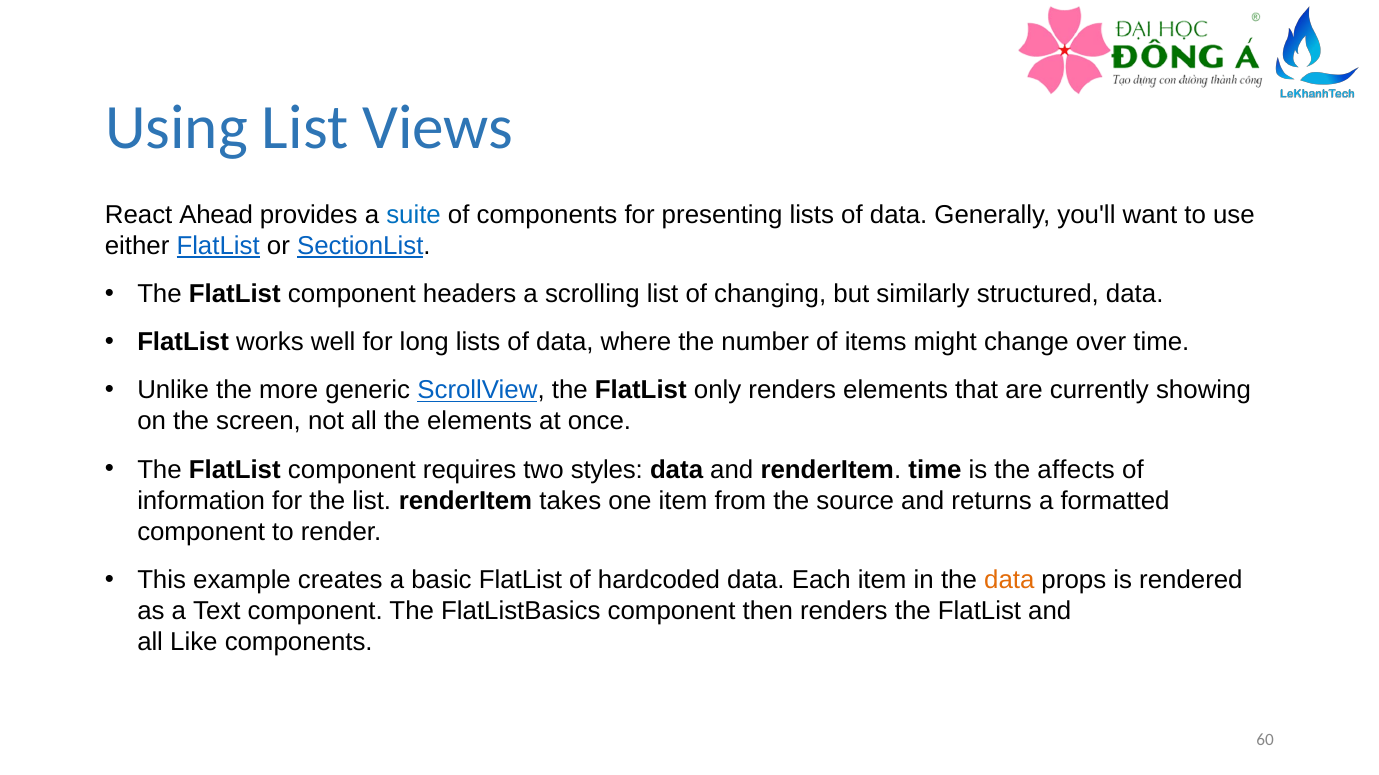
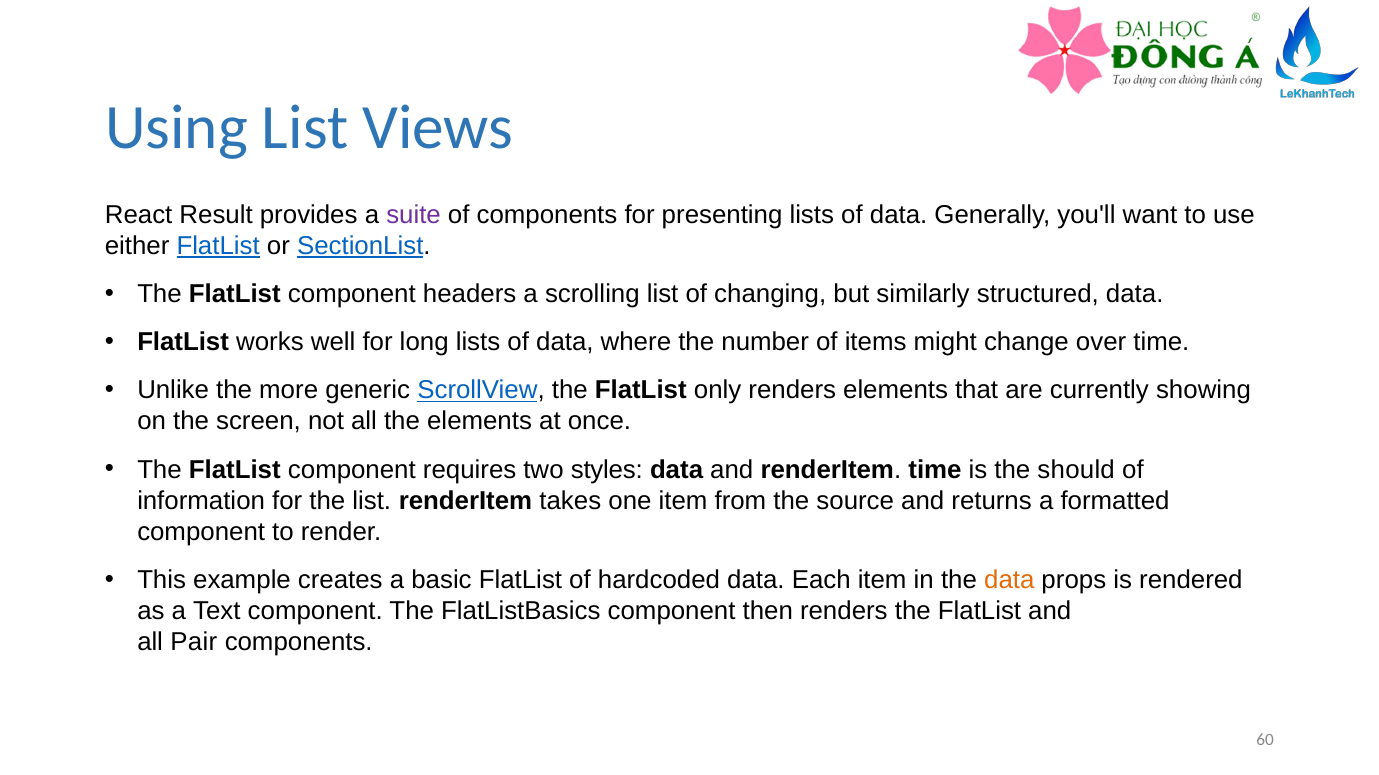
Ahead: Ahead -> Result
suite colour: blue -> purple
affects: affects -> should
Like: Like -> Pair
